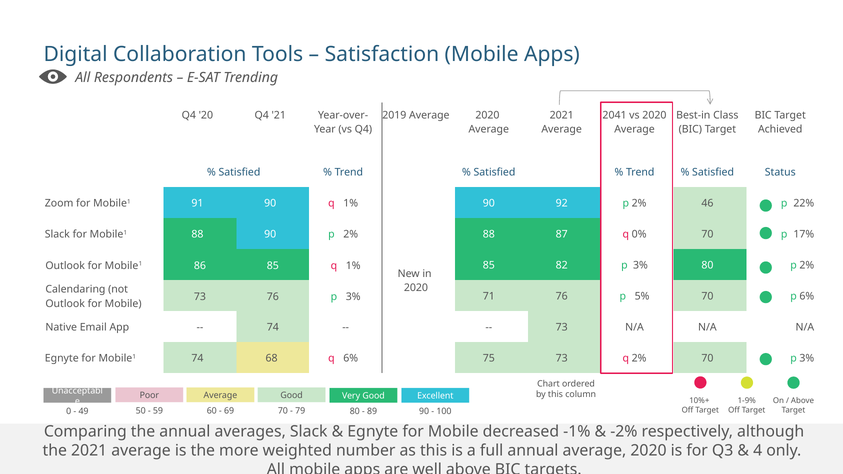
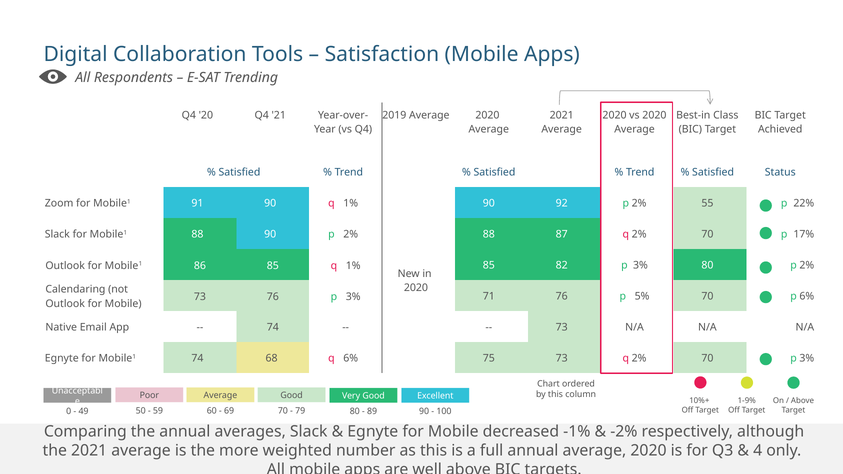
2041 at (615, 115): 2041 -> 2020
46: 46 -> 55
87 q 0%: 0% -> 2%
